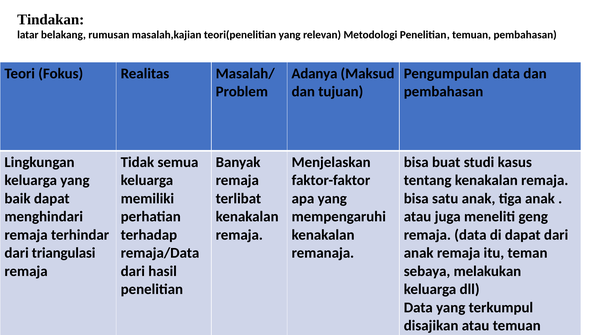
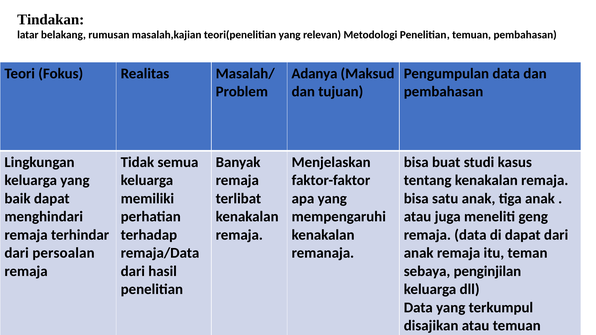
dari triangulasi: triangulasi -> persoalan
melakukan: melakukan -> penginjilan
